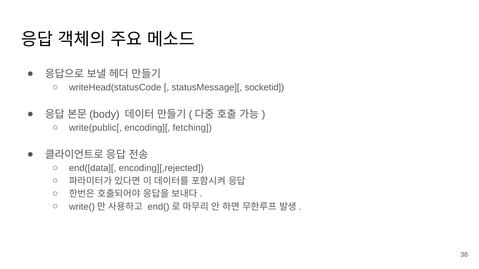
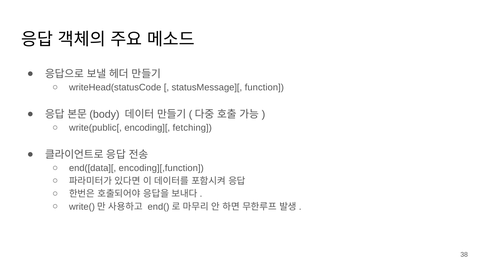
socketid: socketid -> function
encoding][,rejected: encoding][,rejected -> encoding][,function
